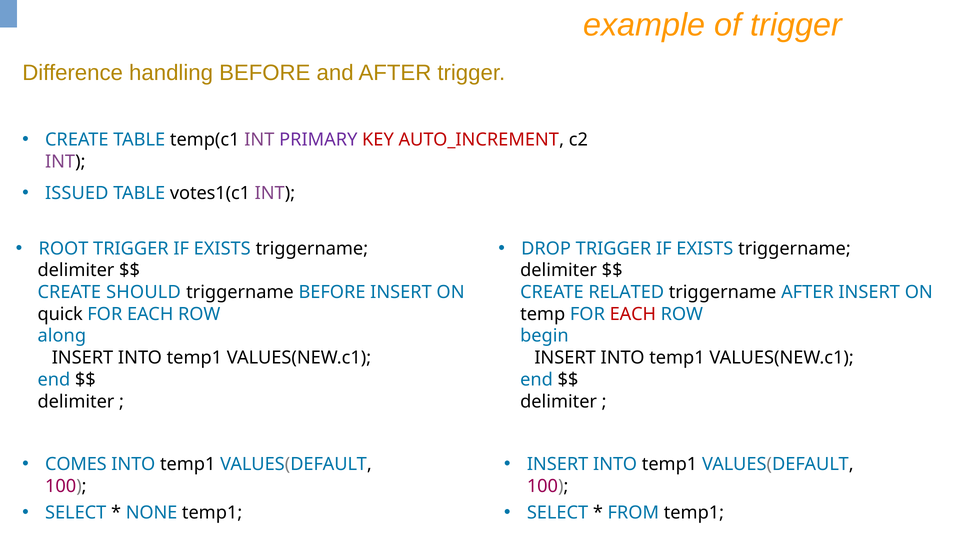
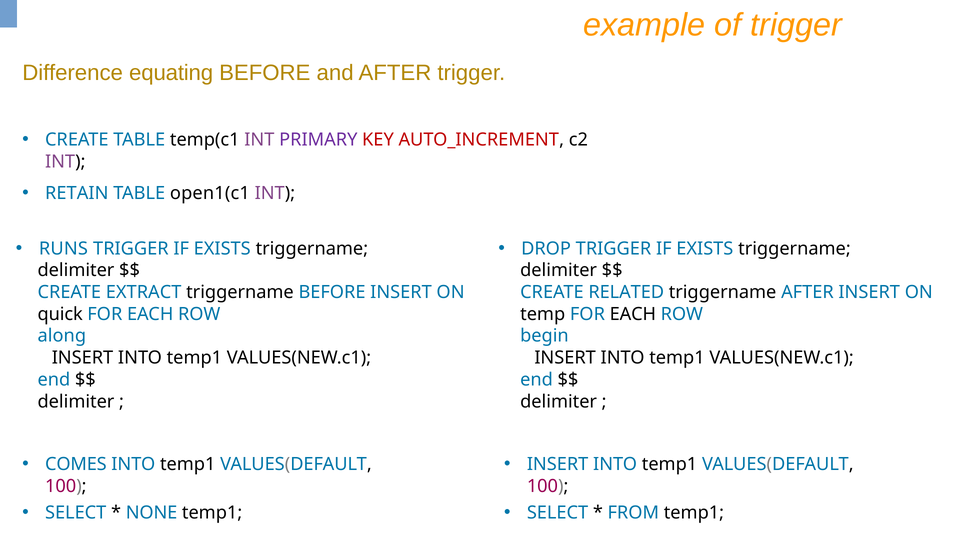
handling: handling -> equating
ISSUED: ISSUED -> RETAIN
votes1(c1: votes1(c1 -> open1(c1
ROOT: ROOT -> RUNS
SHOULD: SHOULD -> EXTRACT
EACH at (633, 314) colour: red -> black
